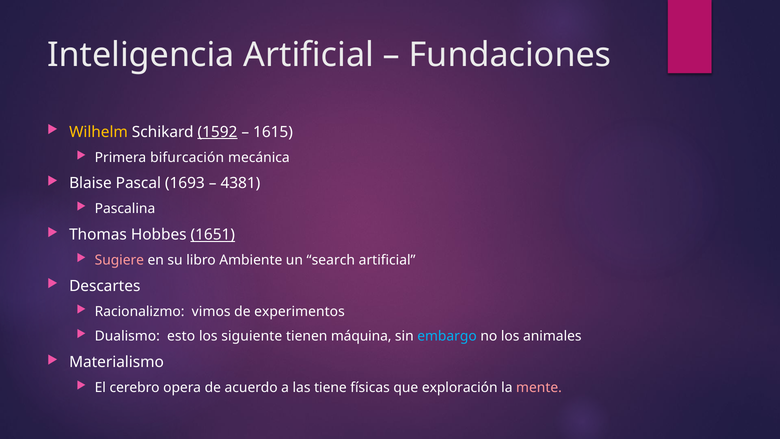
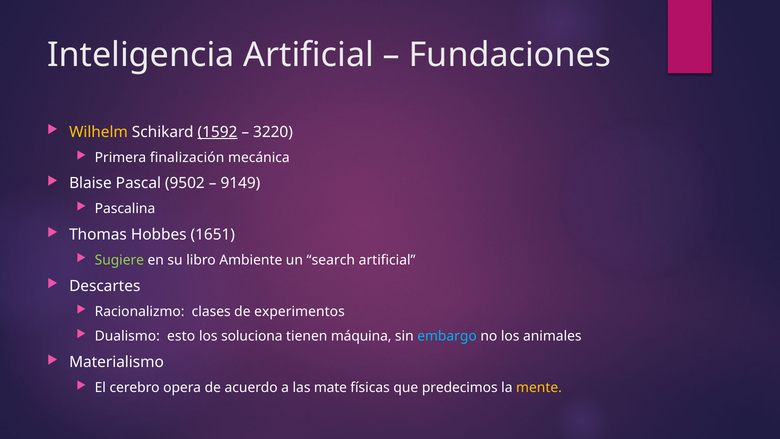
1615: 1615 -> 3220
bifurcación: bifurcación -> finalización
1693: 1693 -> 9502
4381: 4381 -> 9149
1651 underline: present -> none
Sugiere colour: pink -> light green
vimos: vimos -> clases
siguiente: siguiente -> soluciona
tiene: tiene -> mate
exploración: exploración -> predecimos
mente colour: pink -> yellow
